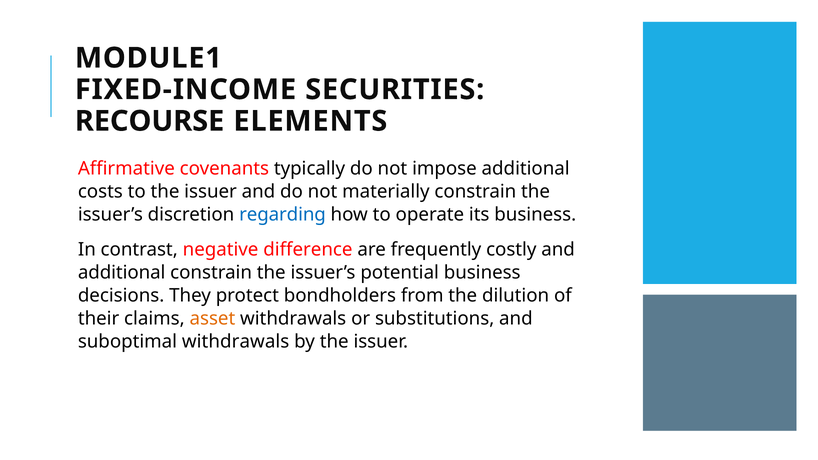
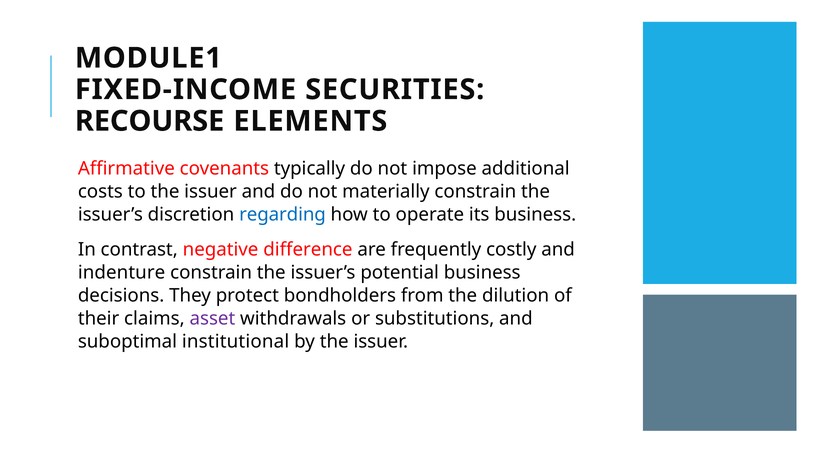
additional at (122, 273): additional -> indenture
asset colour: orange -> purple
suboptimal withdrawals: withdrawals -> institutional
